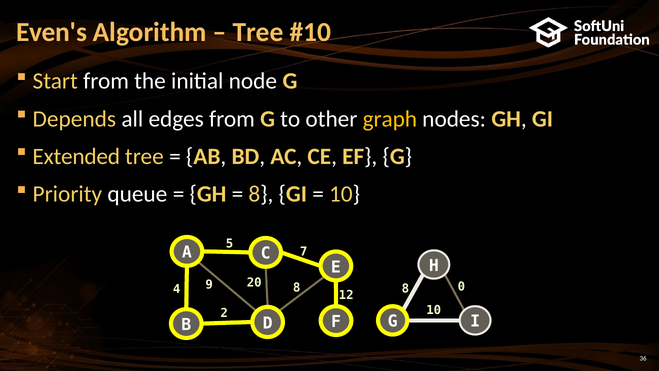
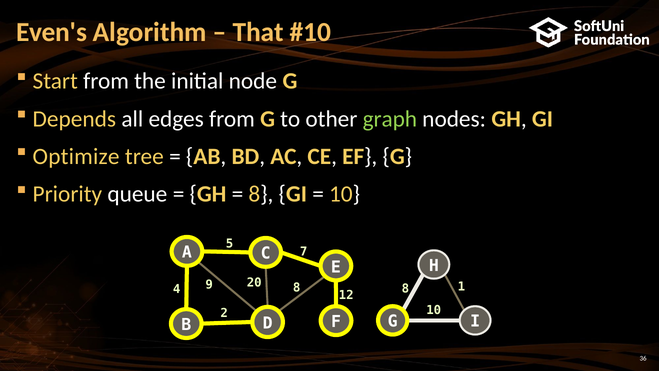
Tree at (258, 32): Tree -> That
graph colour: yellow -> light green
Extended: Extended -> Optimize
0: 0 -> 1
